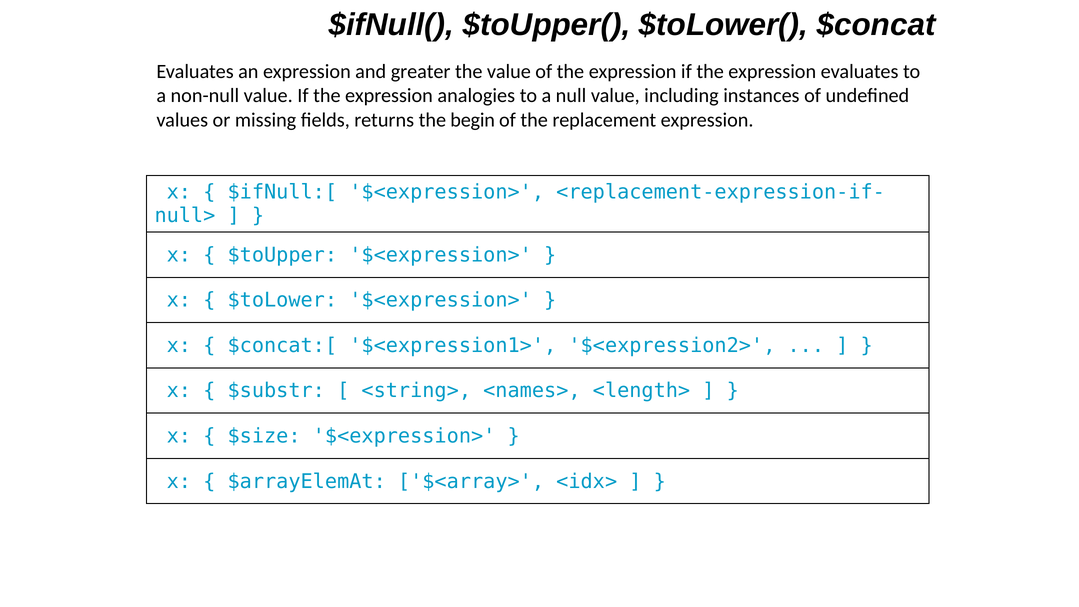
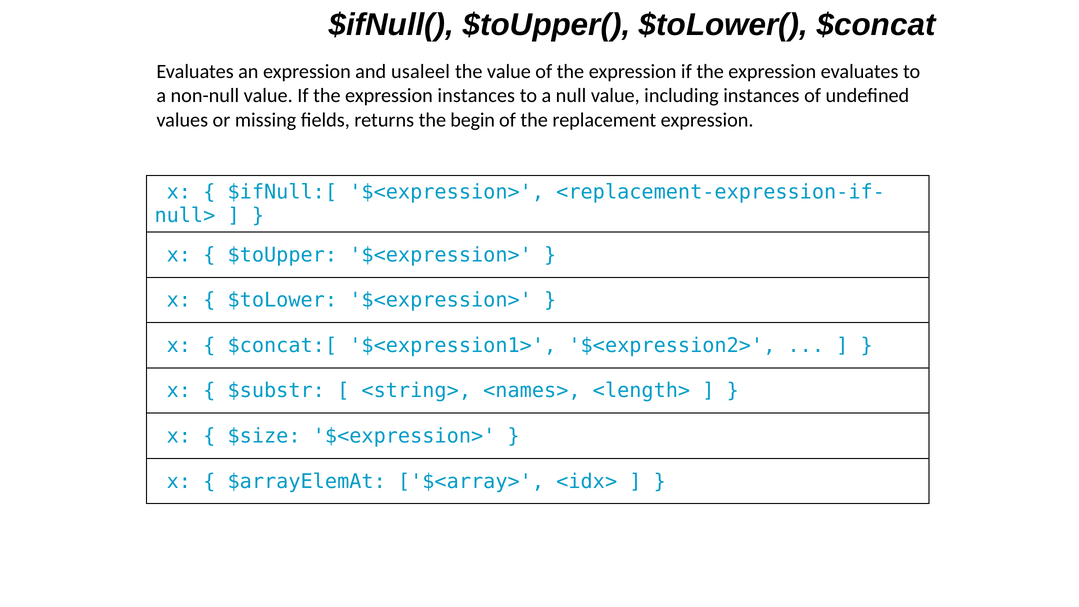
greater: greater -> usaleel
expression analogies: analogies -> instances
